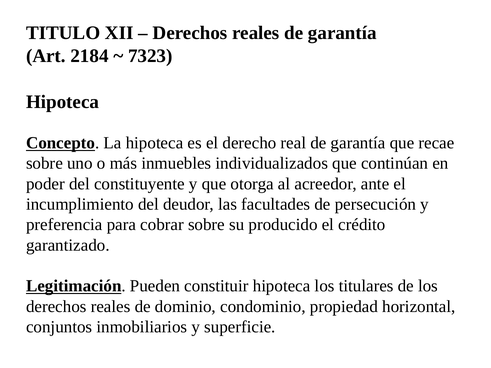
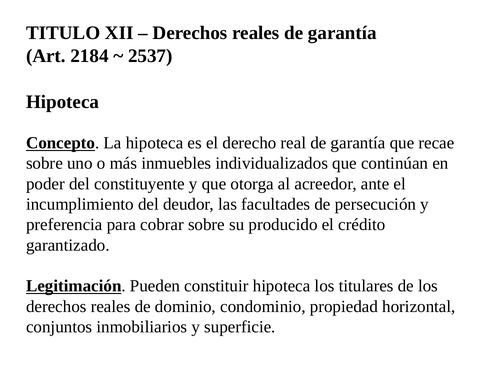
7323: 7323 -> 2537
